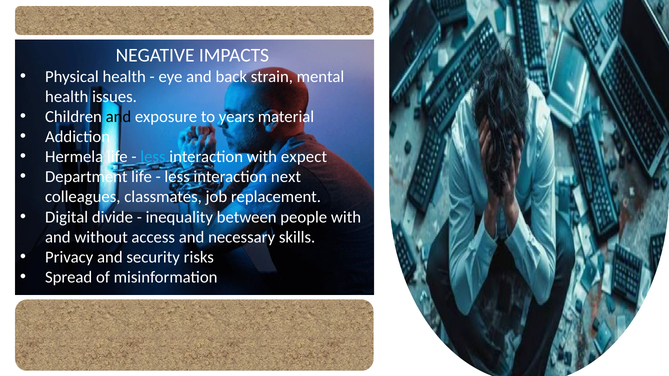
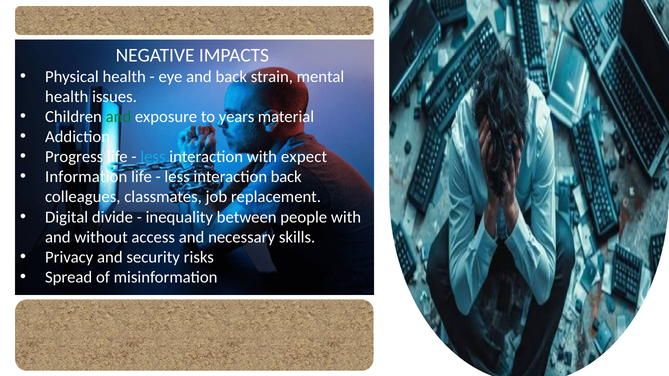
and at (118, 117) colour: black -> green
Hermela: Hermela -> Progress
Department: Department -> Information
interaction next: next -> back
